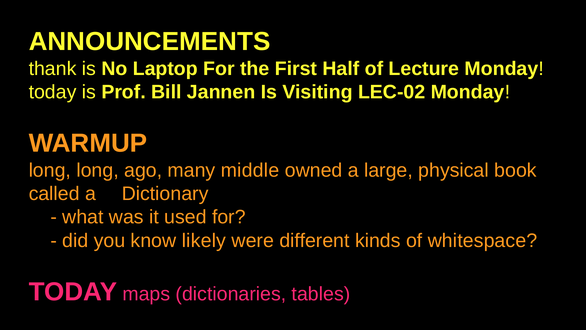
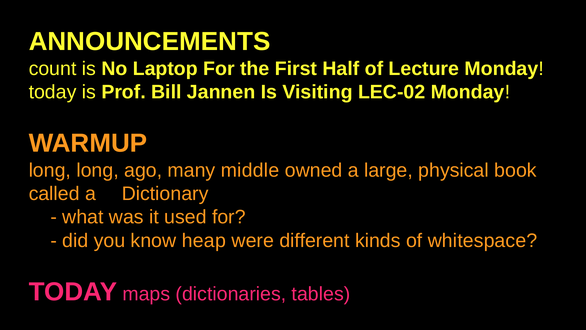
thank: thank -> count
likely: likely -> heap
